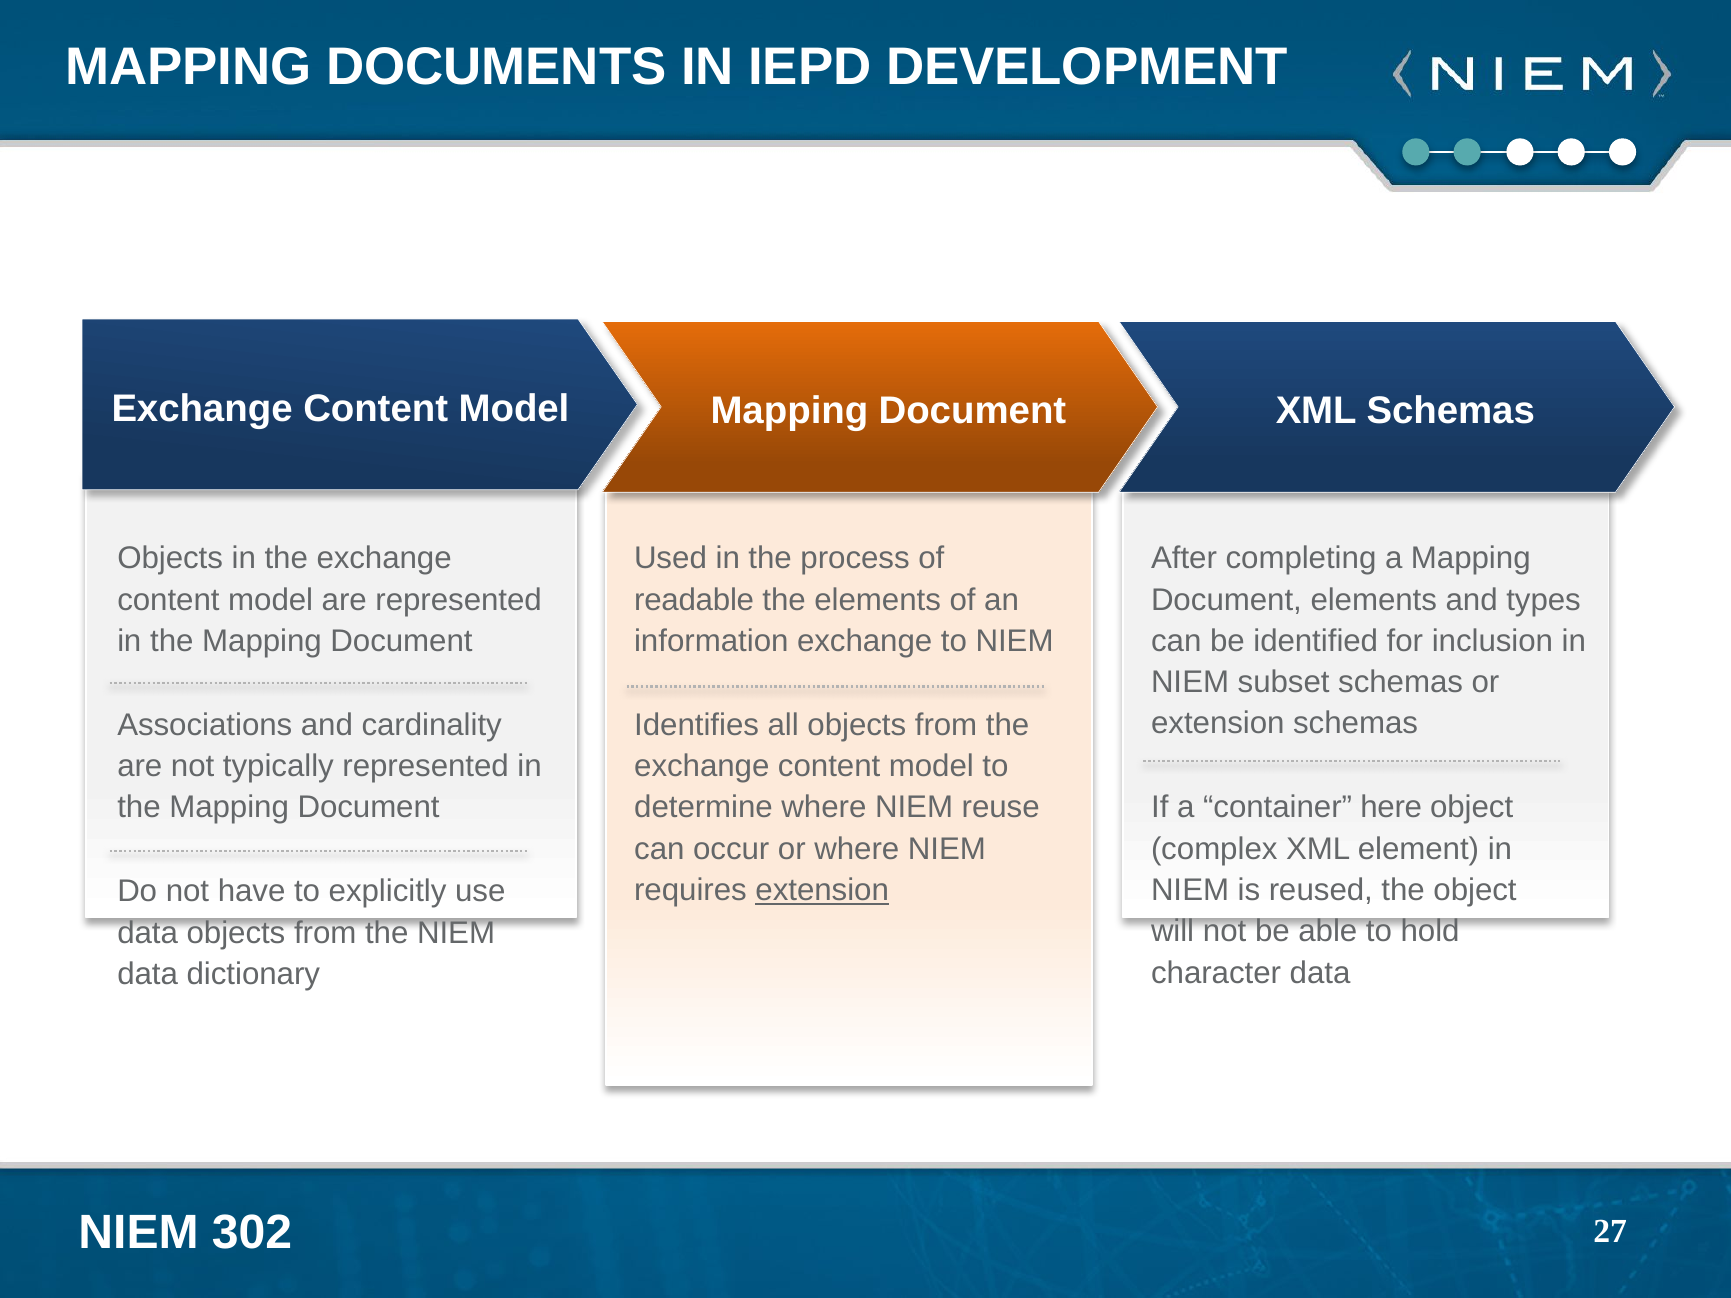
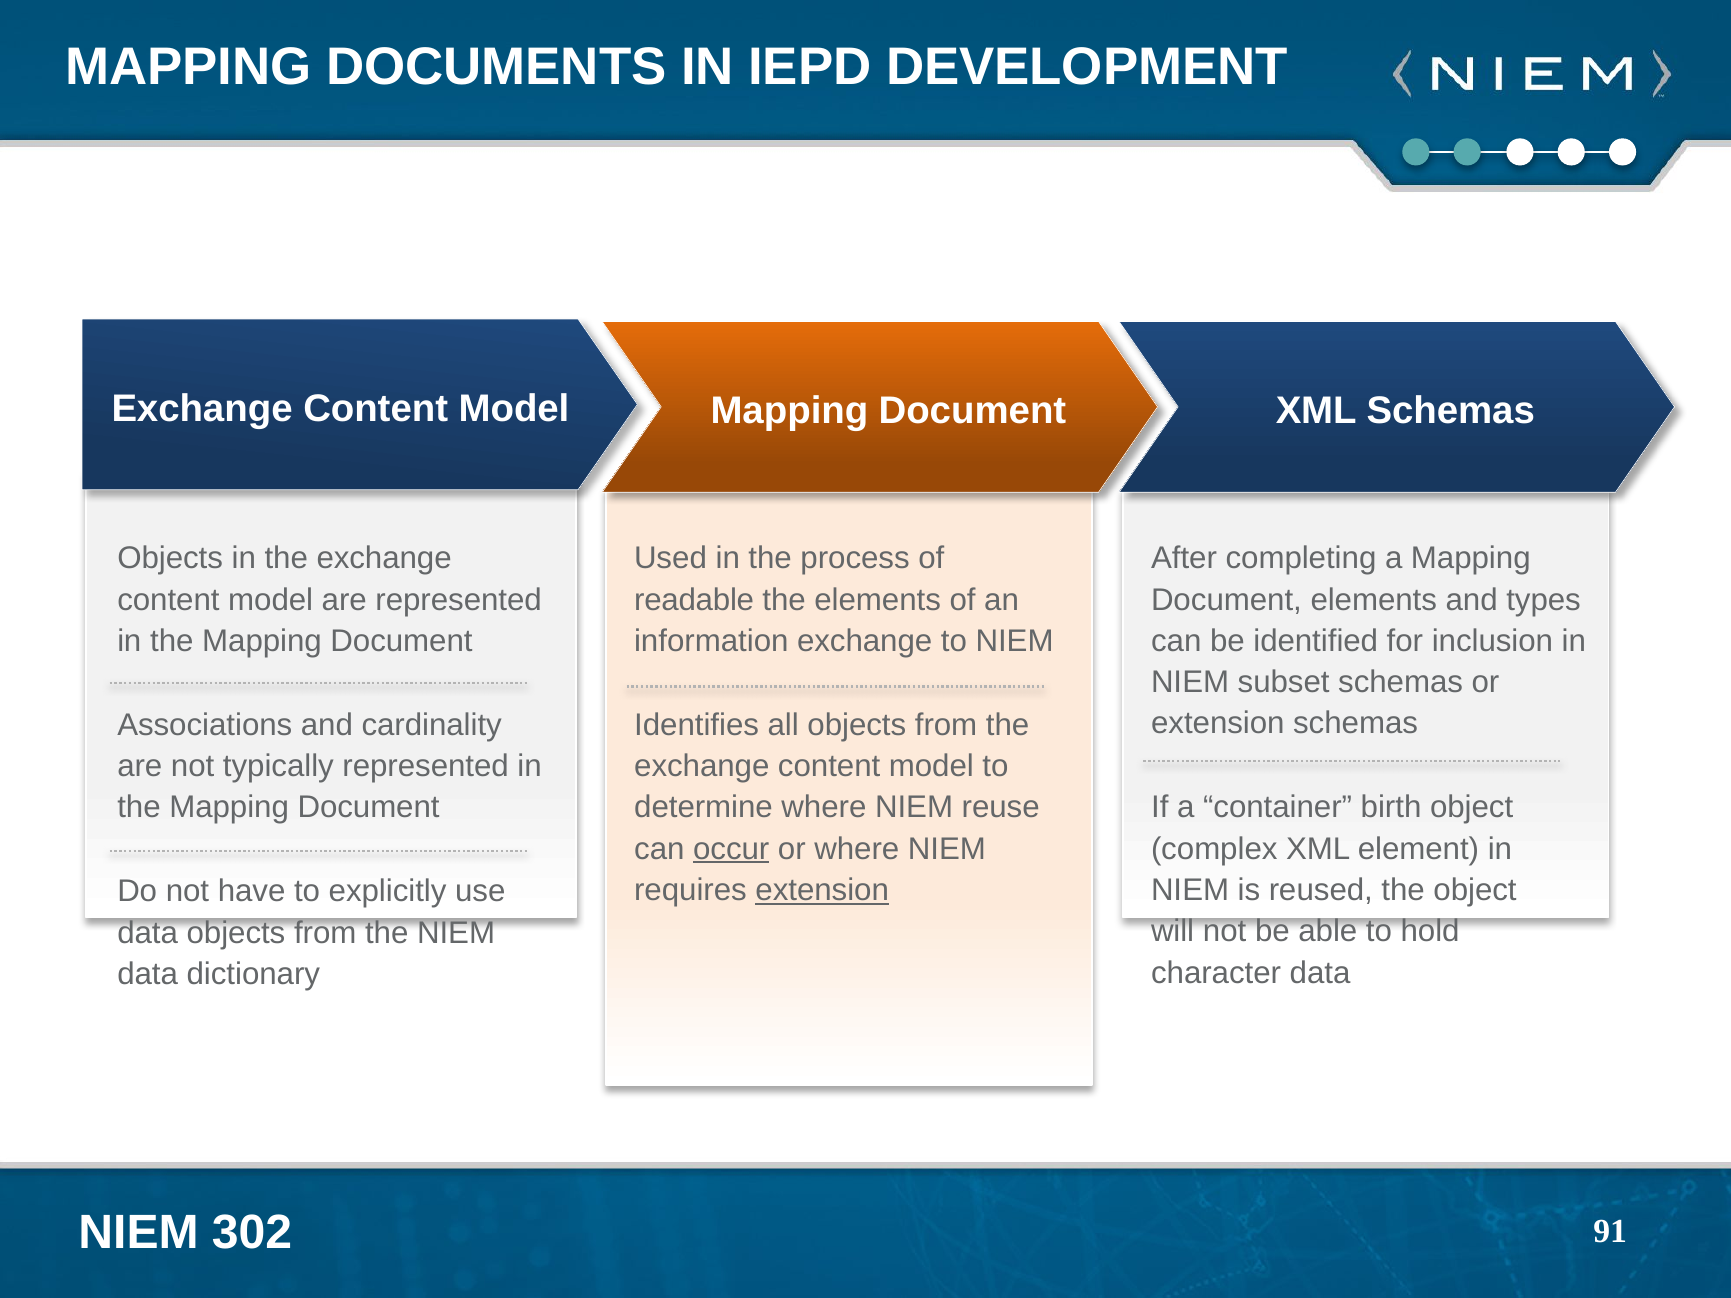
here: here -> birth
occur underline: none -> present
27: 27 -> 91
